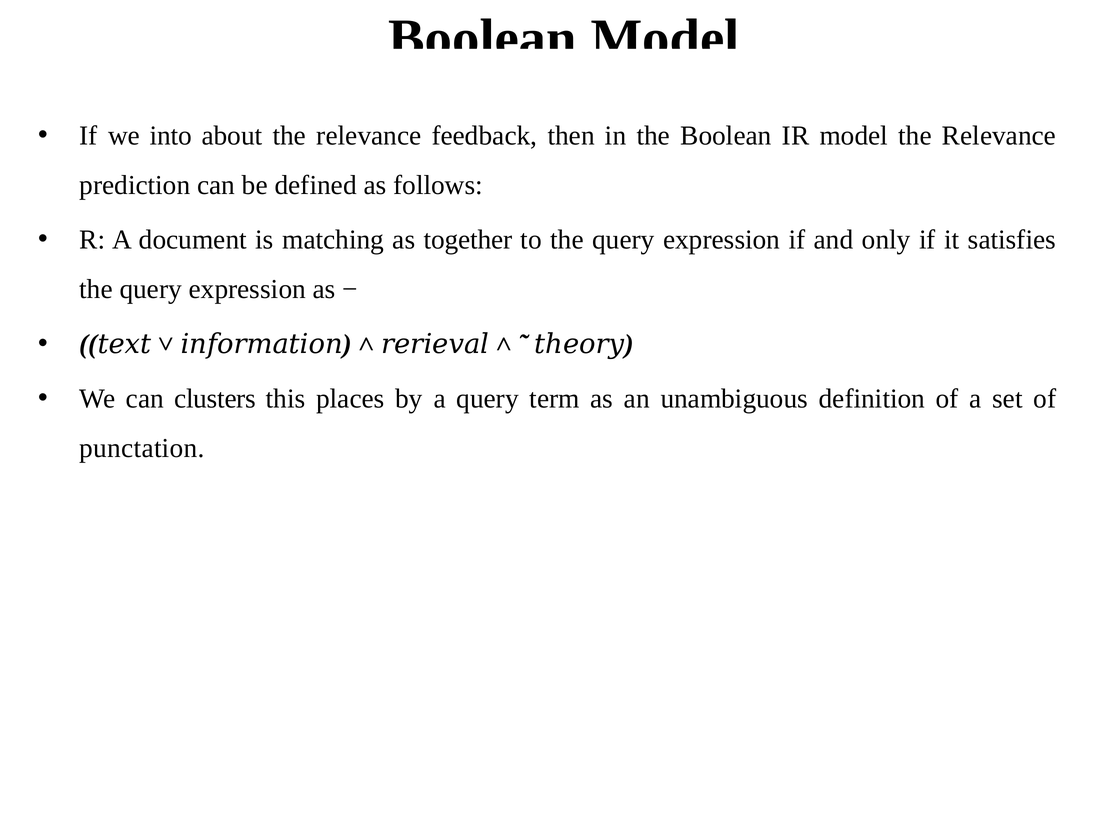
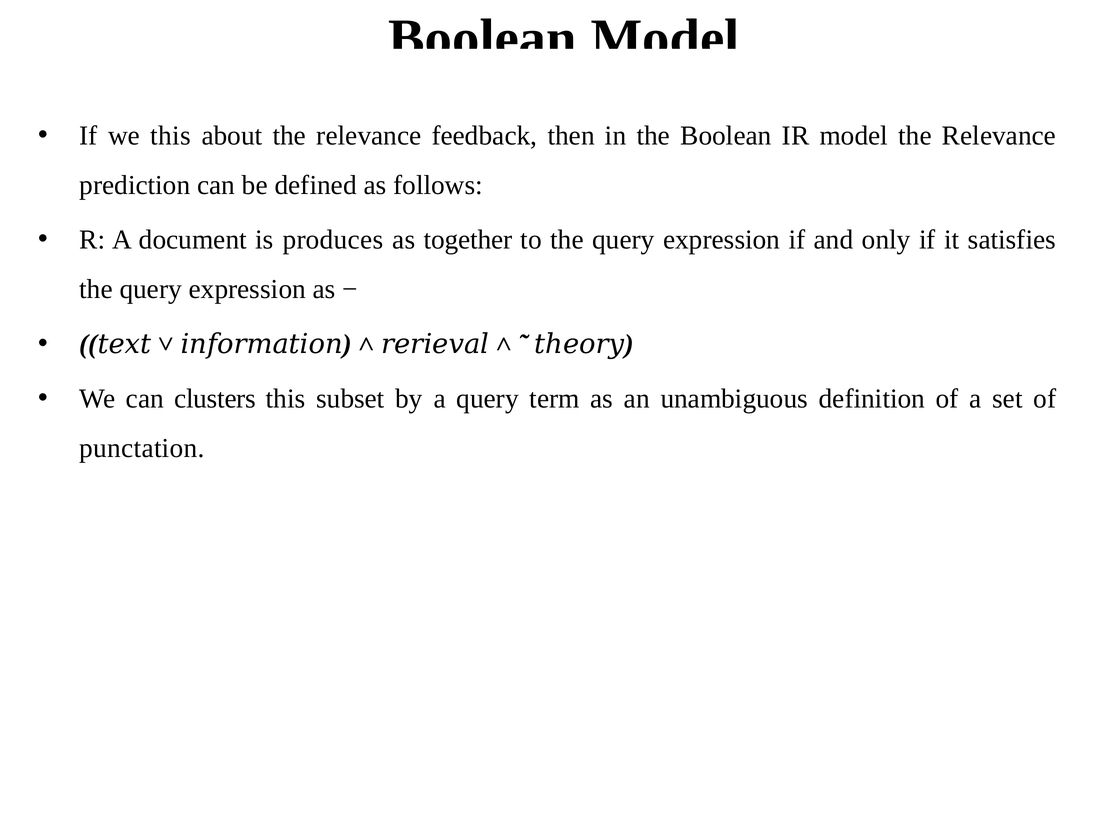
we into: into -> this
matching: matching -> produces
places: places -> subset
